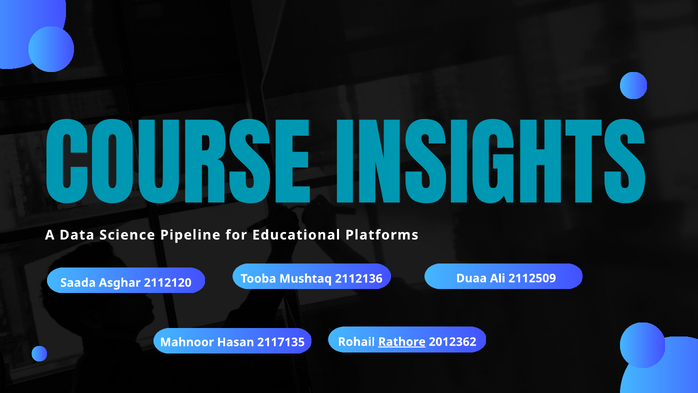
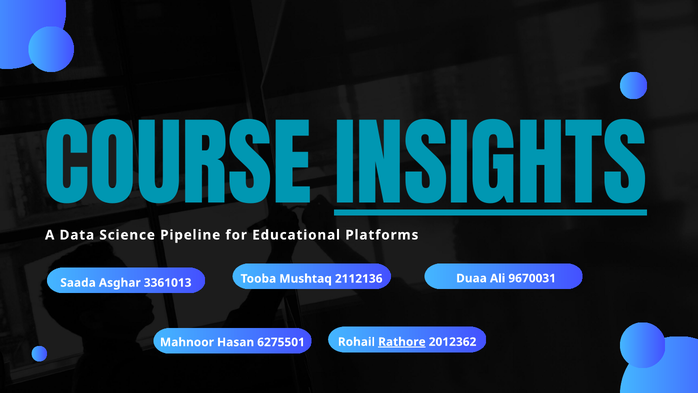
INSIGHTS underline: none -> present
2112509: 2112509 -> 9670031
2112120: 2112120 -> 3361013
2117135: 2117135 -> 6275501
